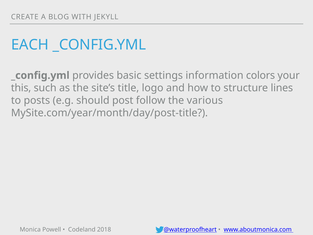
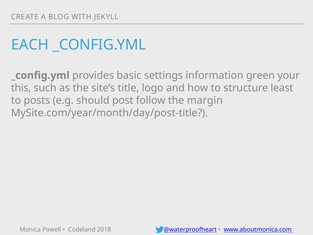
colors: colors -> green
lines: lines -> least
various: various -> margin
